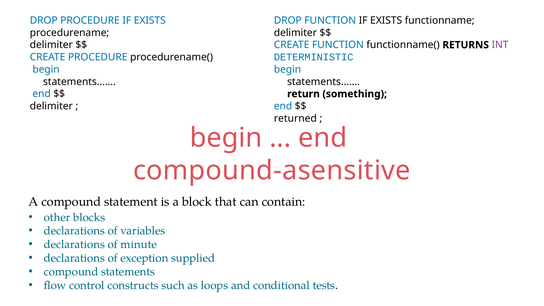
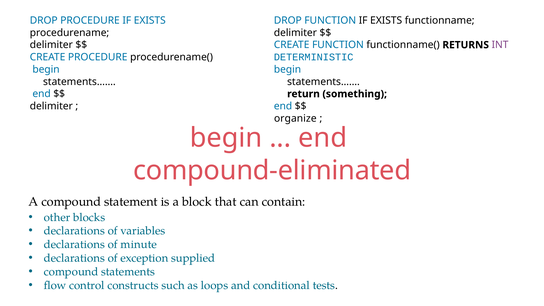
returned: returned -> organize
compound-asensitive: compound-asensitive -> compound-eliminated
